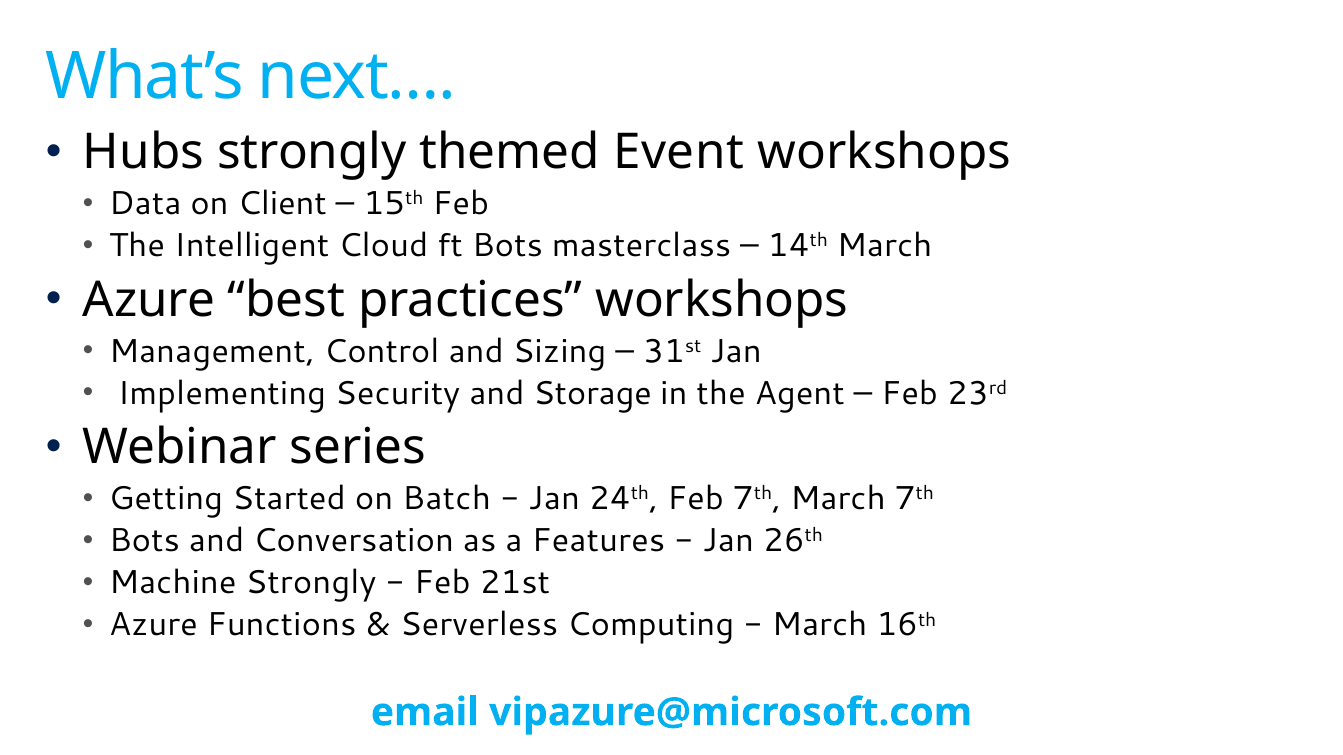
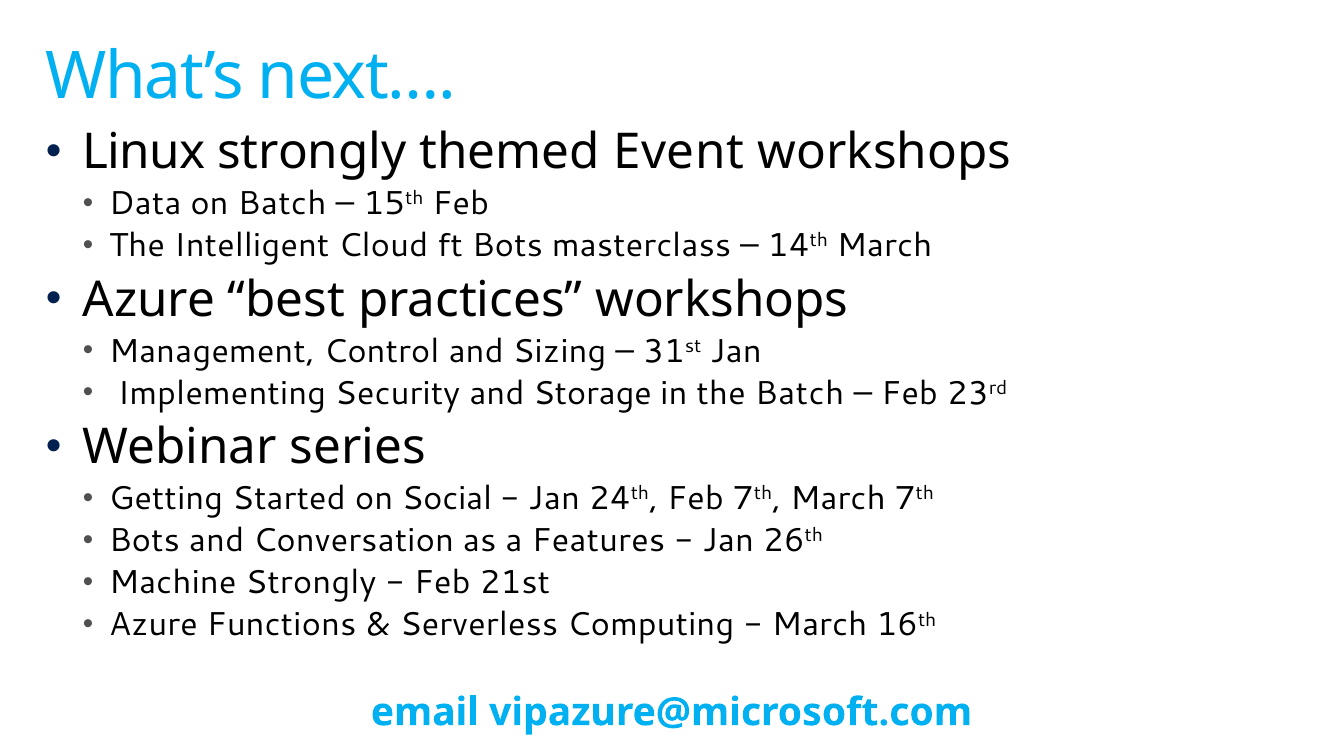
Hubs: Hubs -> Linux
on Client: Client -> Batch
the Agent: Agent -> Batch
Batch: Batch -> Social
